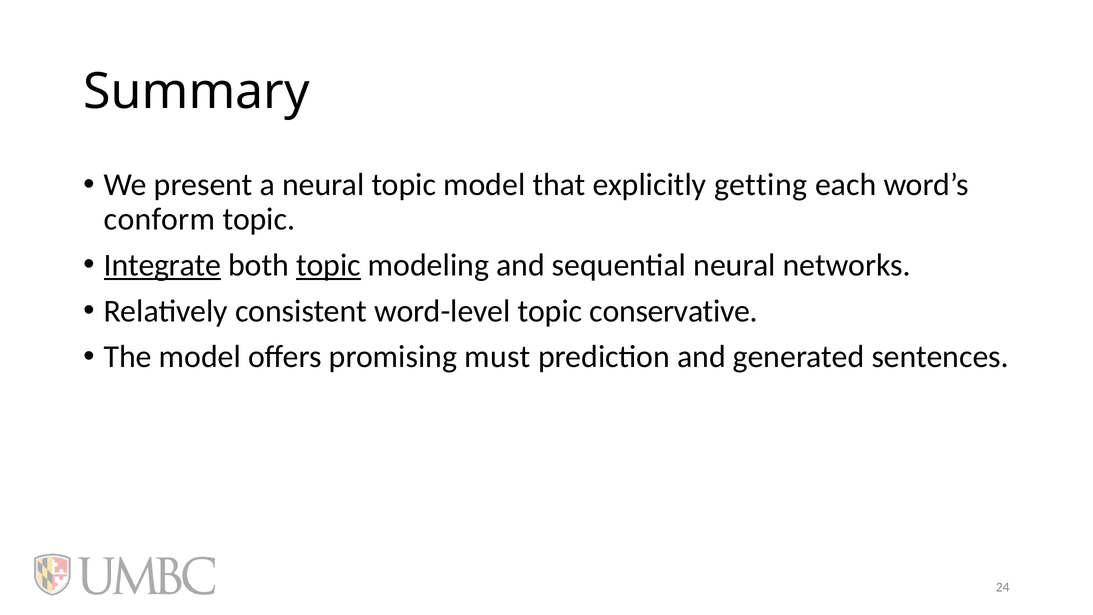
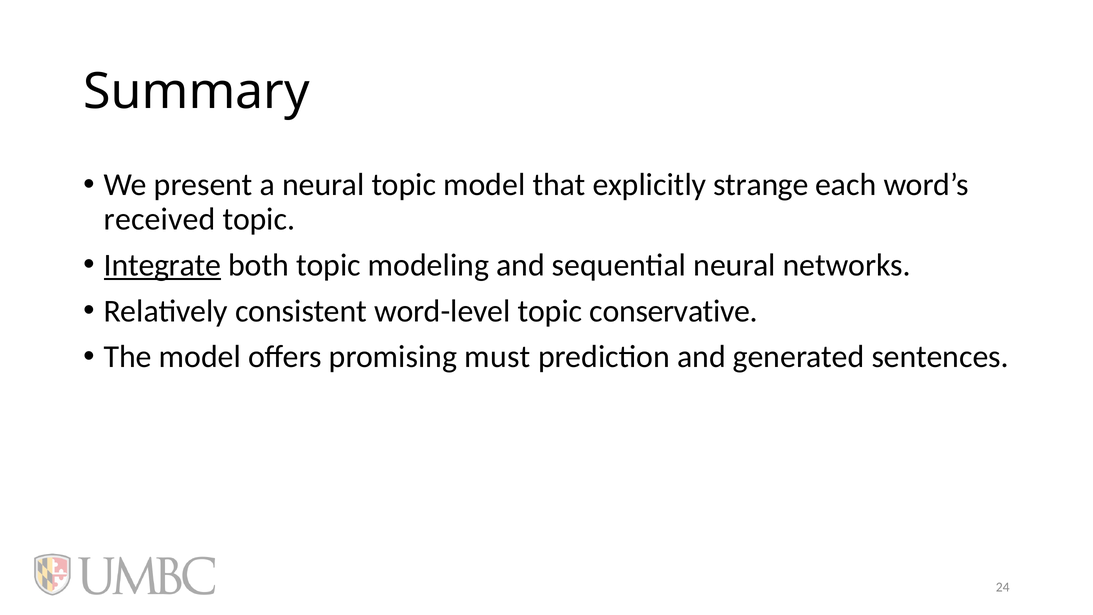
getting: getting -> strange
conform: conform -> received
topic at (328, 265) underline: present -> none
